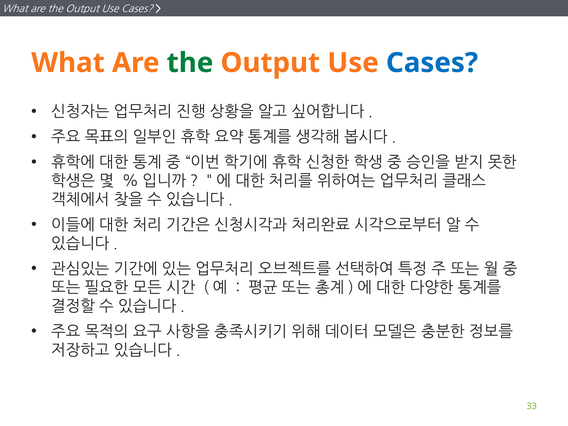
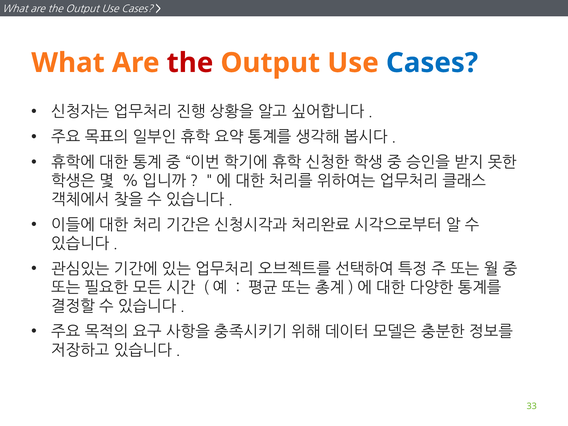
the at (190, 63) colour: green -> red
